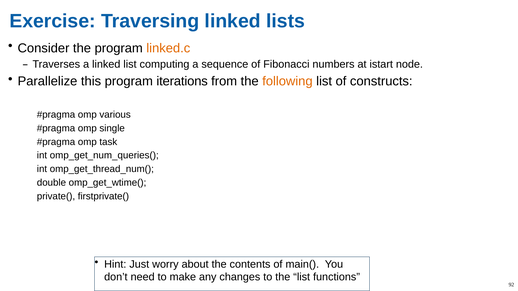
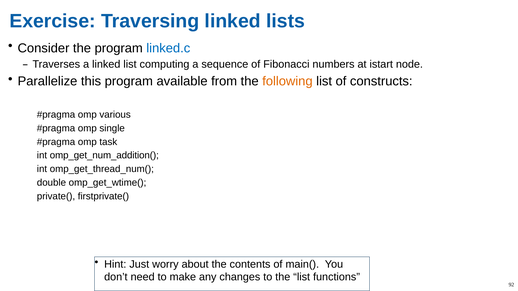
linked.c colour: orange -> blue
iterations: iterations -> available
omp_get_num_queries(: omp_get_num_queries( -> omp_get_num_addition(
